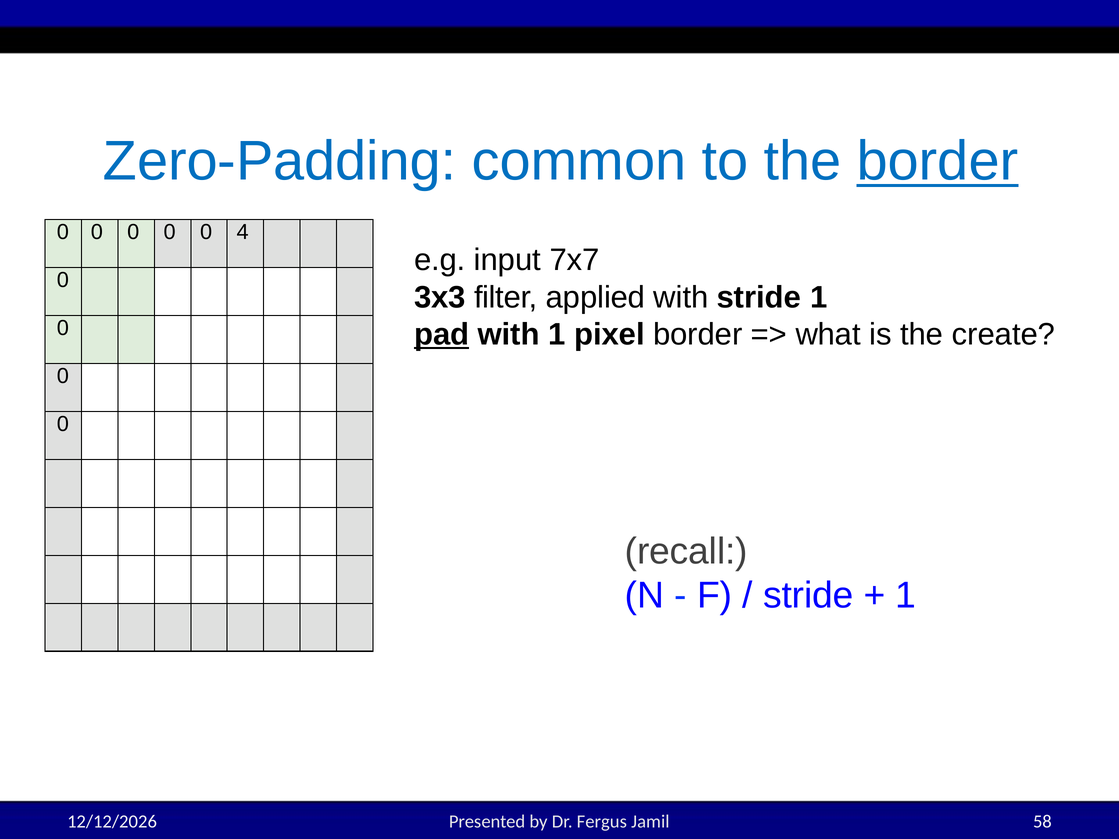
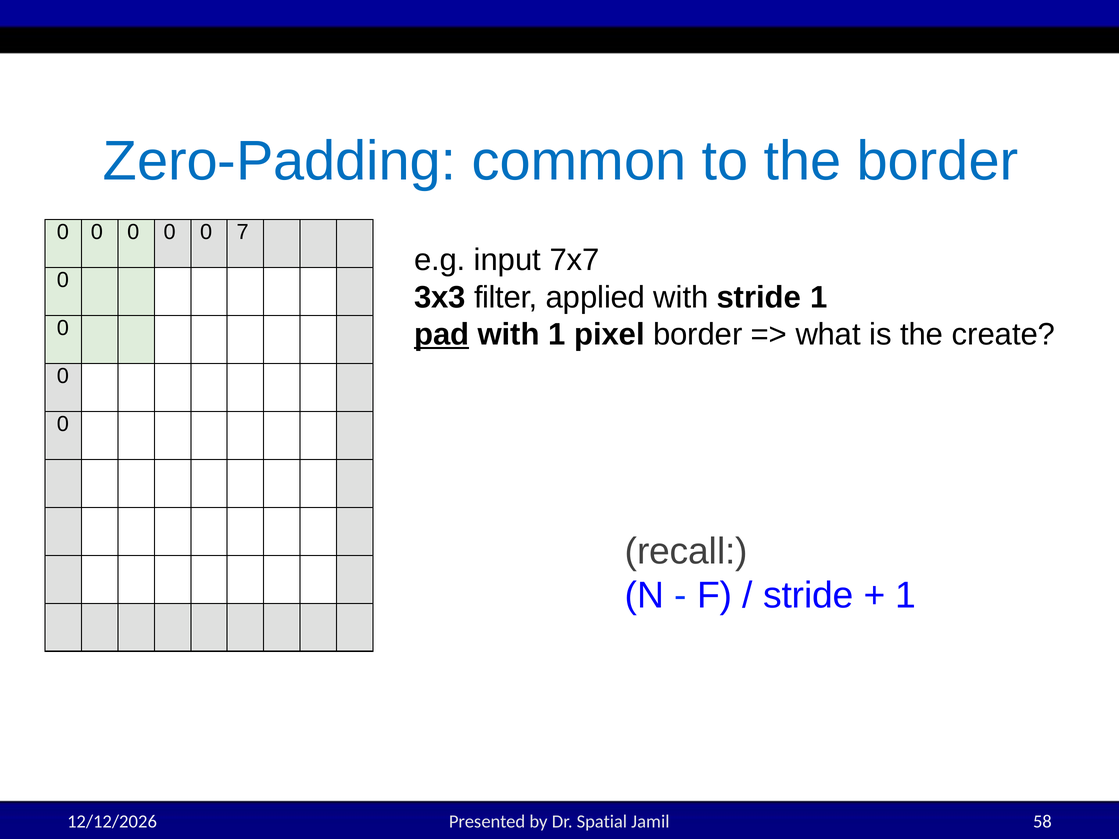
border at (937, 161) underline: present -> none
4: 4 -> 7
Fergus: Fergus -> Spatial
